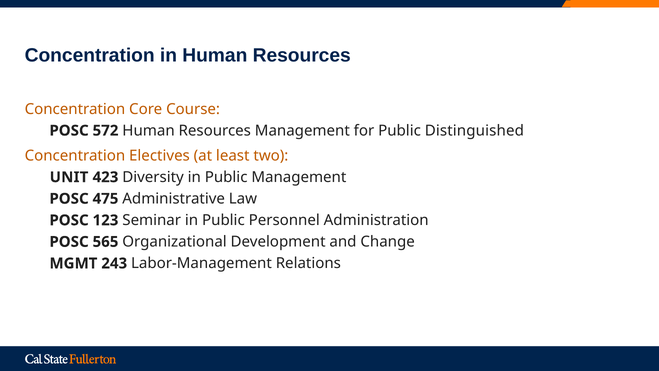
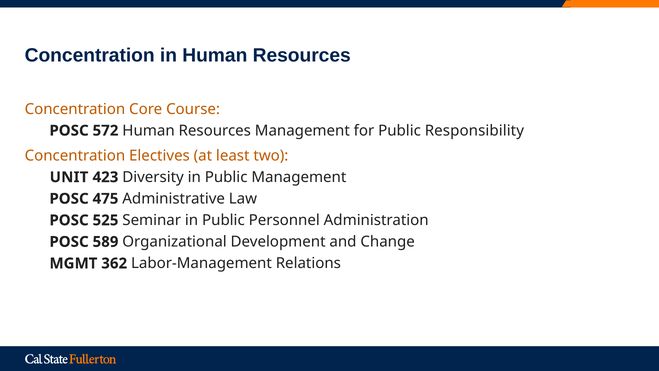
Distinguished: Distinguished -> Responsibility
123: 123 -> 525
565: 565 -> 589
243: 243 -> 362
